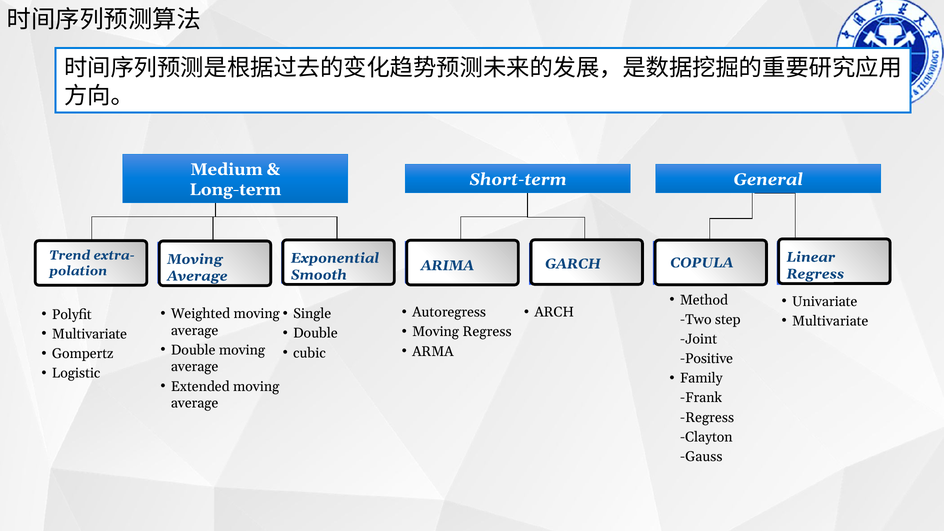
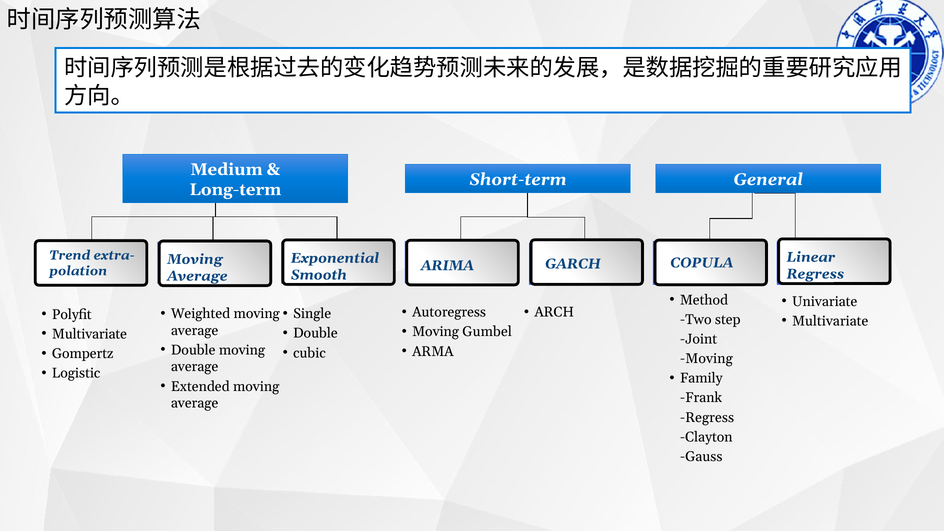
Moving Regress: Regress -> Gumbel
Positive at (706, 359): Positive -> Moving
